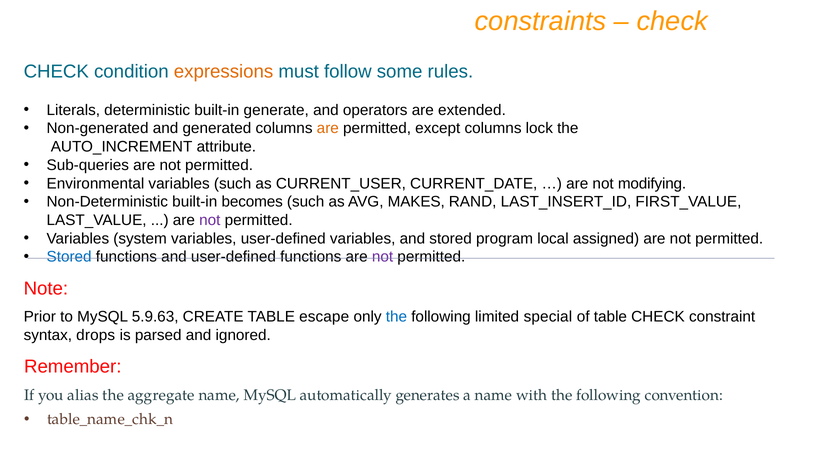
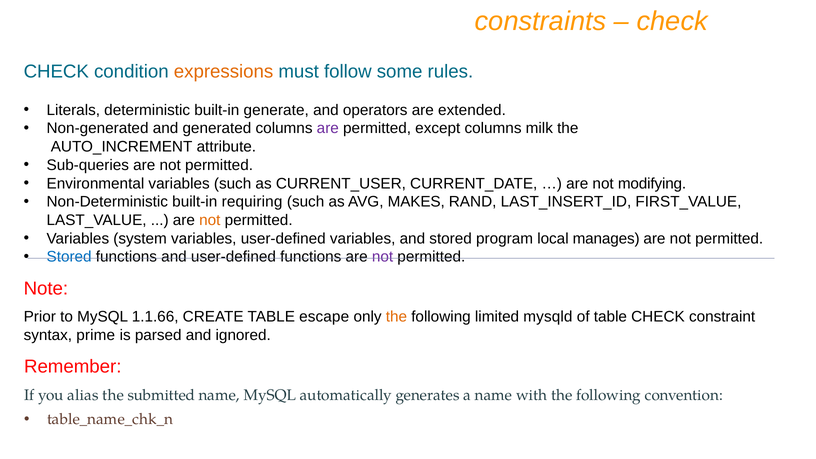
are at (328, 128) colour: orange -> purple
lock: lock -> milk
becomes: becomes -> requiring
not at (210, 220) colour: purple -> orange
assigned: assigned -> manages
5.9.63: 5.9.63 -> 1.1.66
the at (396, 317) colour: blue -> orange
special: special -> mysqld
drops: drops -> prime
aggregate: aggregate -> submitted
